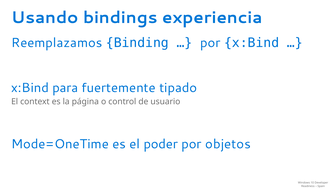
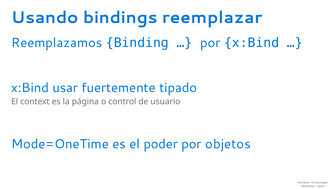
experiencia: experiencia -> reemplazar
para: para -> usar
